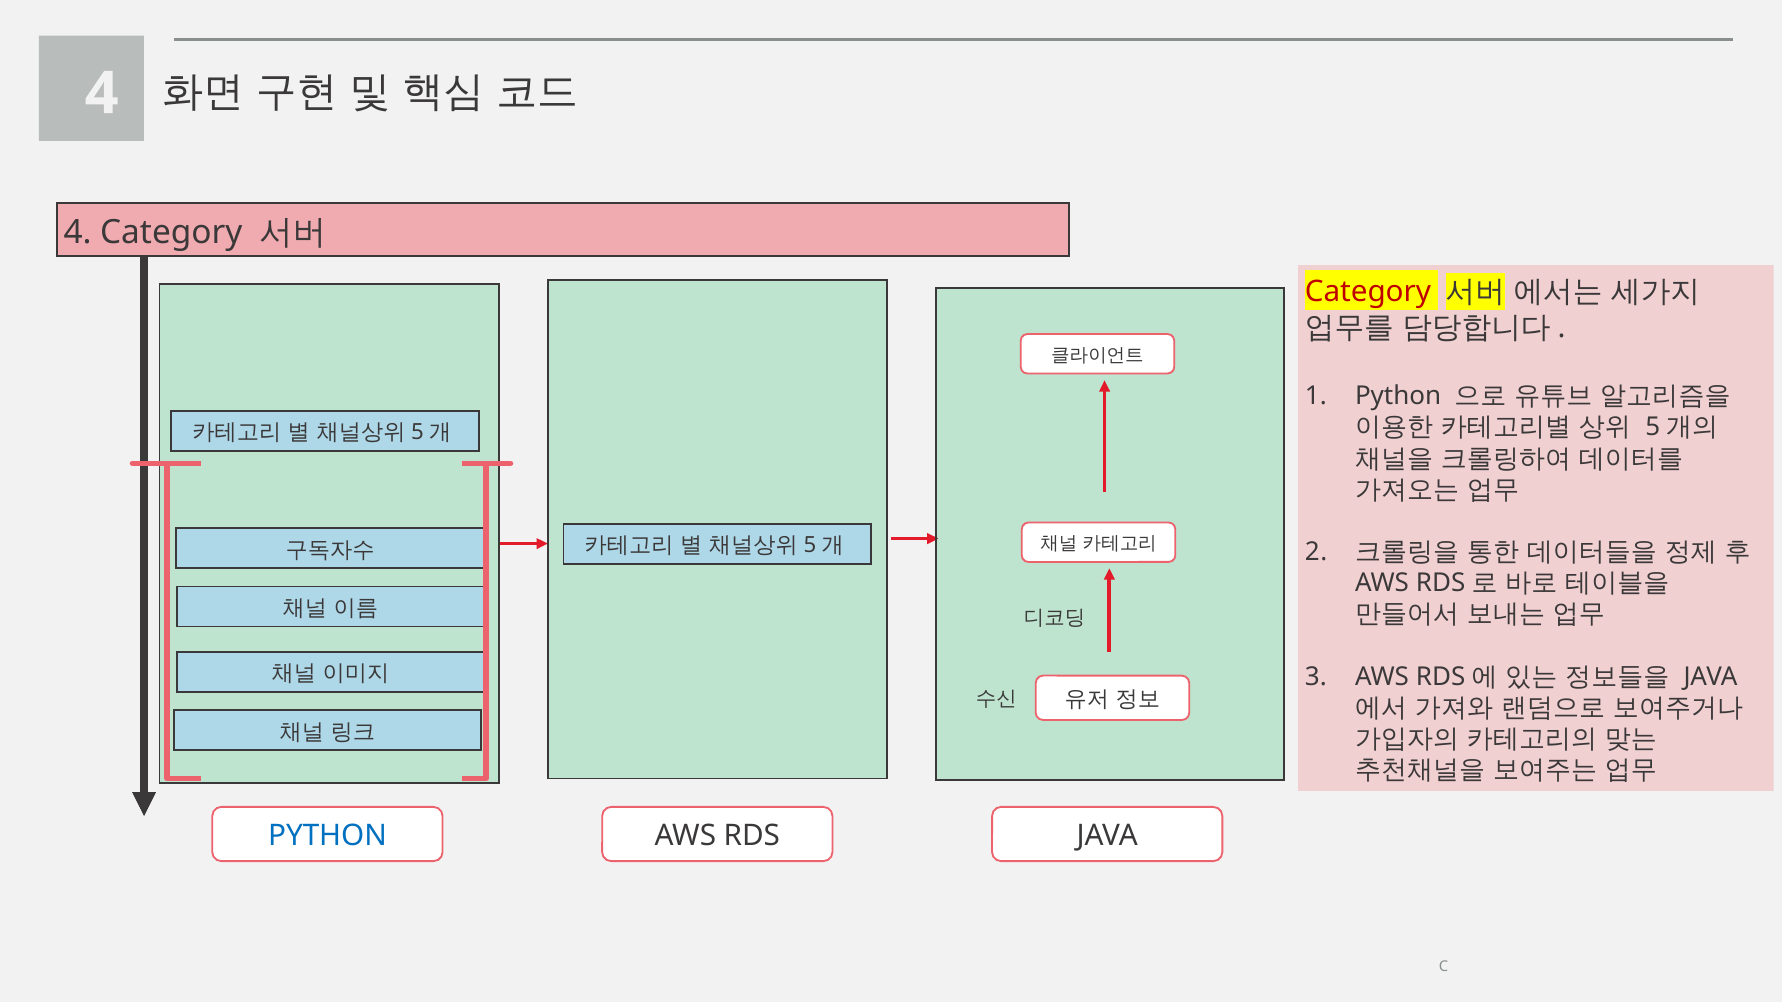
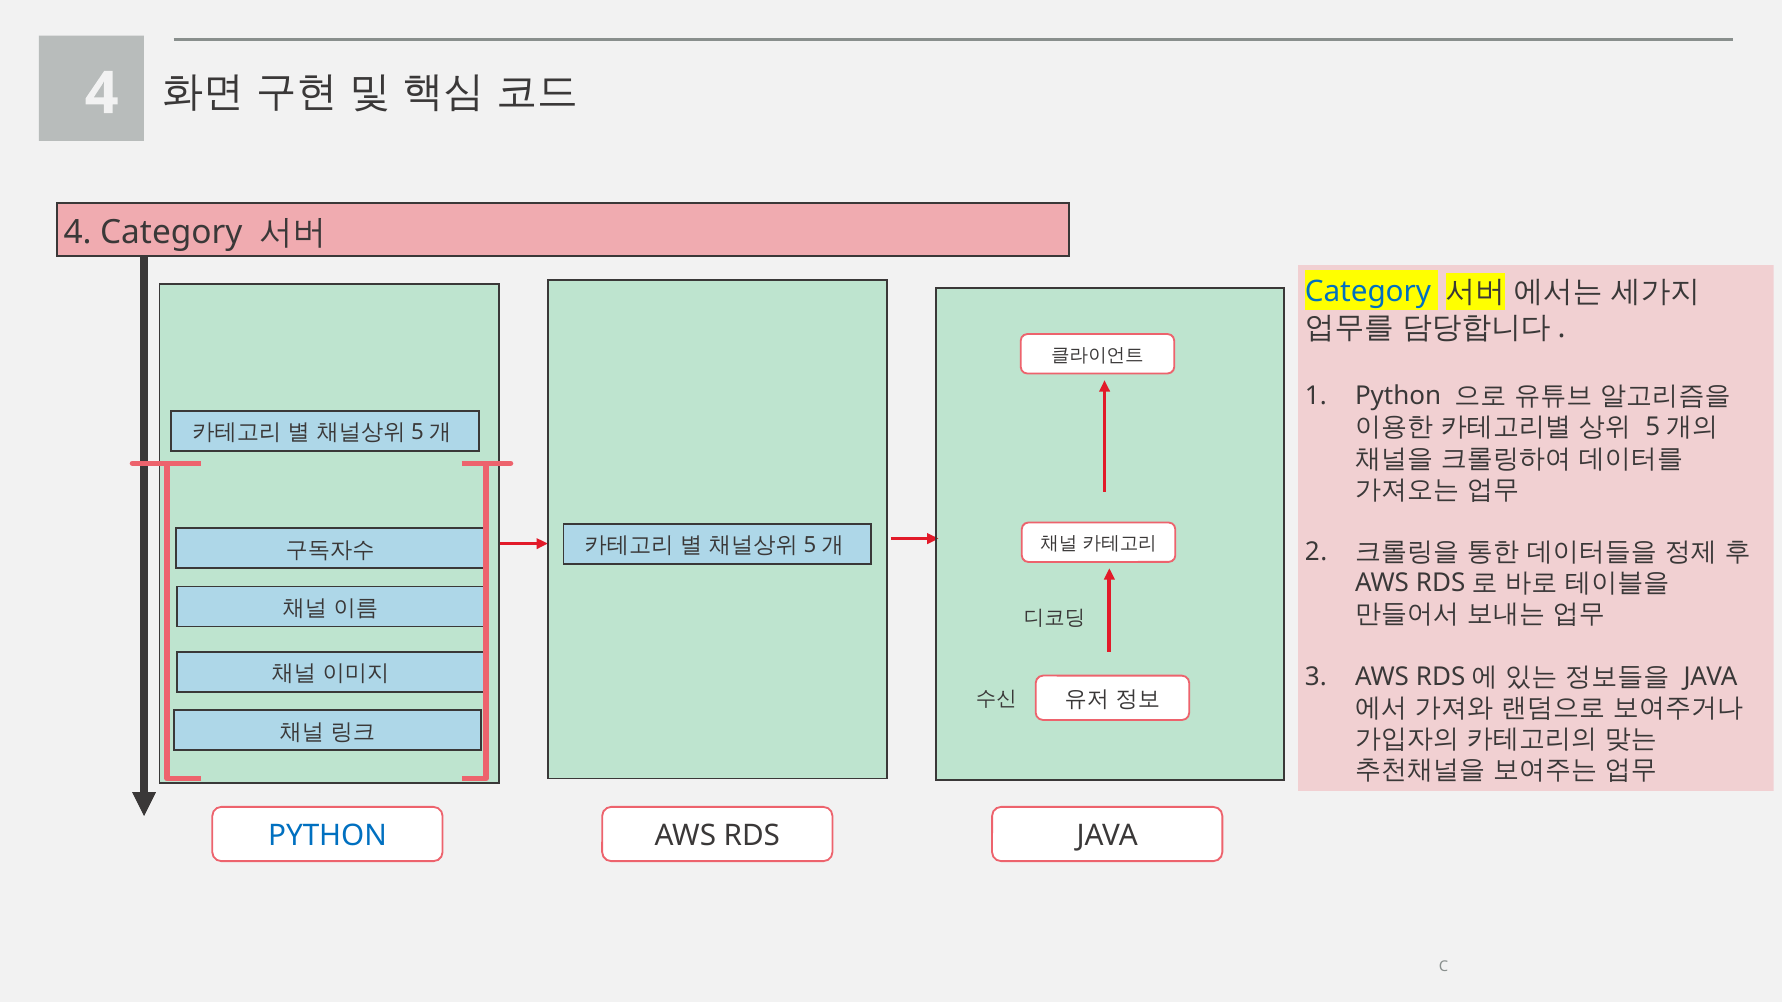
Category at (1368, 292) colour: red -> blue
